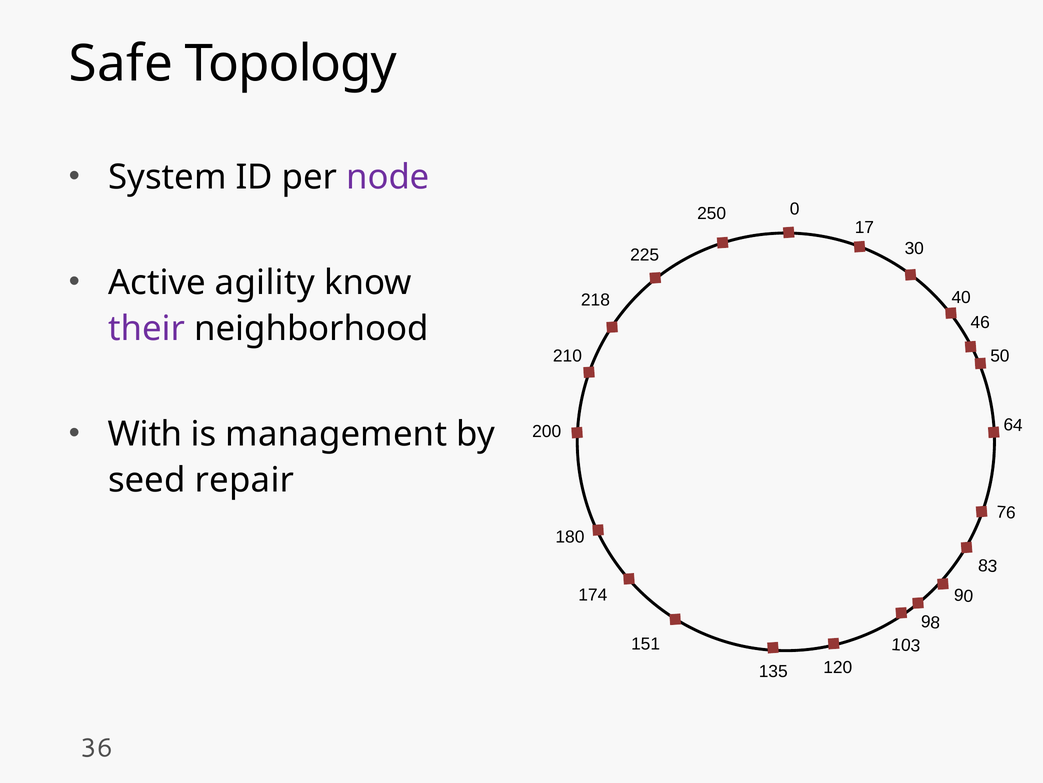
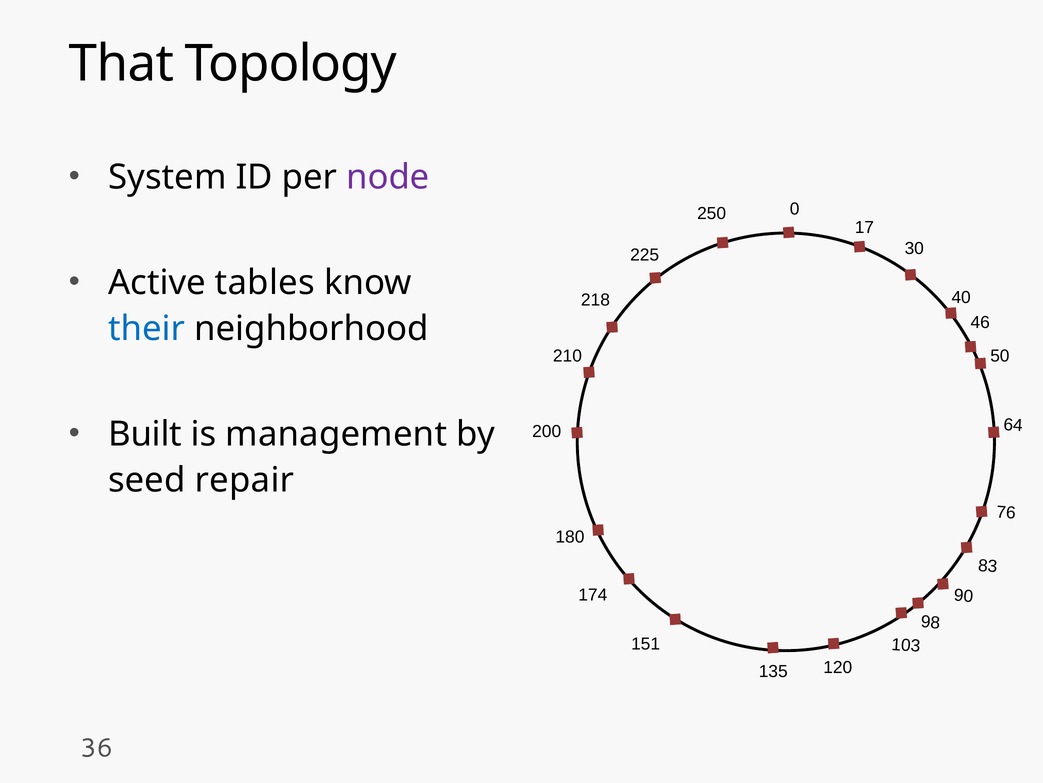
Safe: Safe -> That
agility: agility -> tables
their colour: purple -> blue
With: With -> Built
